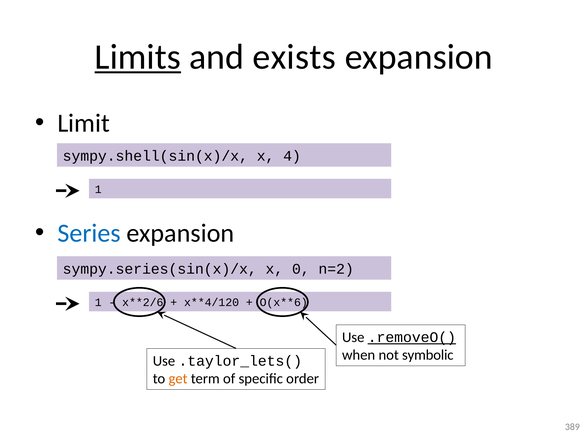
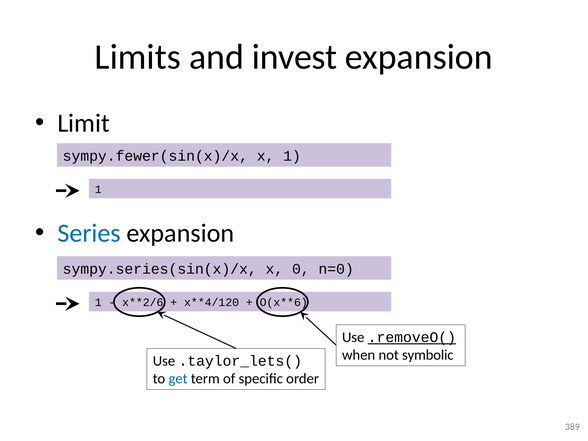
Limits underline: present -> none
exists: exists -> invest
sympy.shell(sin(x)/x: sympy.shell(sin(x)/x -> sympy.fewer(sin(x)/x
x 4: 4 -> 1
n=2: n=2 -> n=0
get colour: orange -> blue
